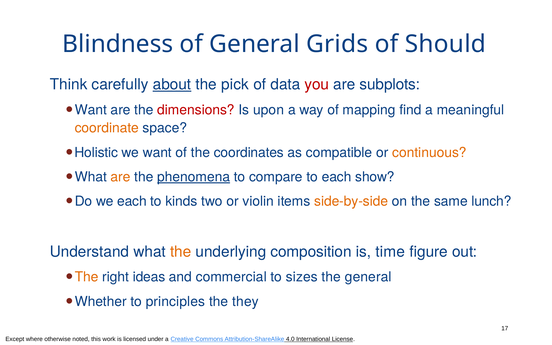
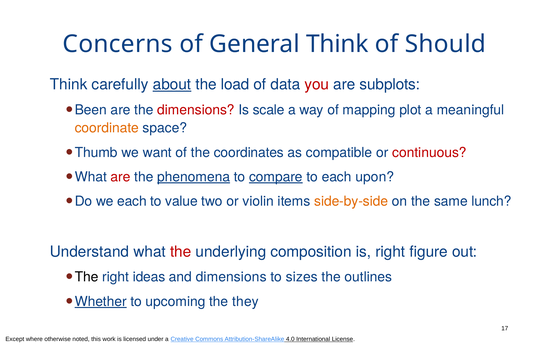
Blindness: Blindness -> Concerns
General Grids: Grids -> Think
pick: pick -> load
Want at (91, 110): Want -> Been
upon: upon -> scale
find: find -> plot
Holistic: Holistic -> Thumb
continuous colour: orange -> red
are at (121, 177) colour: orange -> red
compare underline: none -> present
show: show -> upon
kinds: kinds -> value
the at (181, 252) colour: orange -> red
is time: time -> right
The at (87, 277) colour: orange -> black
and commercial: commercial -> dimensions
the general: general -> outlines
Whether underline: none -> present
principles: principles -> upcoming
